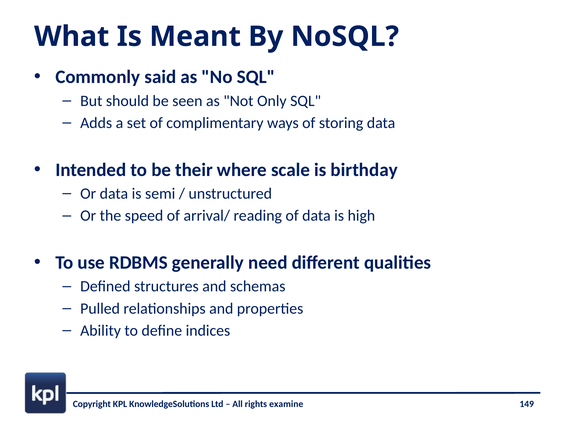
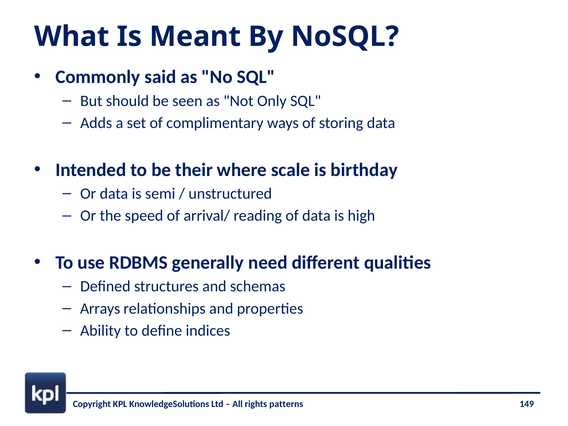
Pulled: Pulled -> Arrays
examine: examine -> patterns
